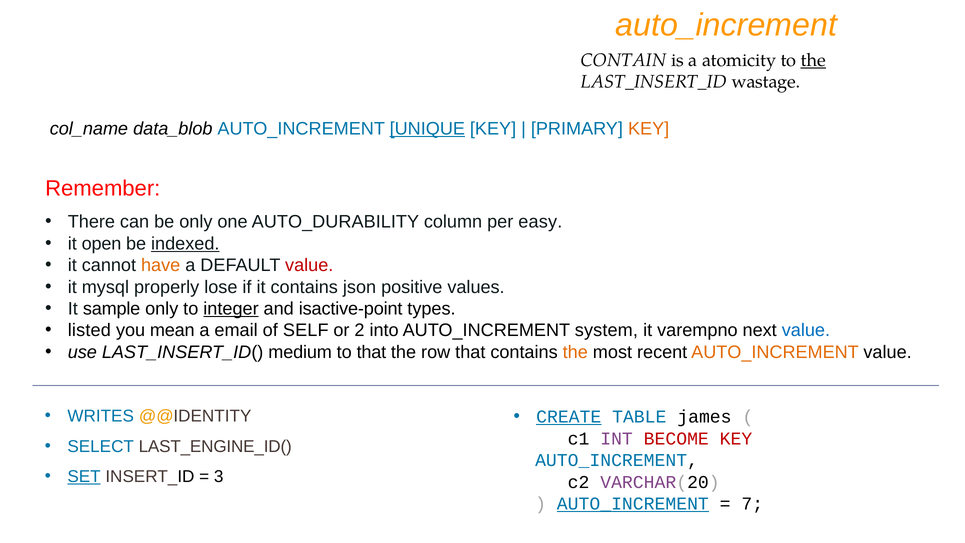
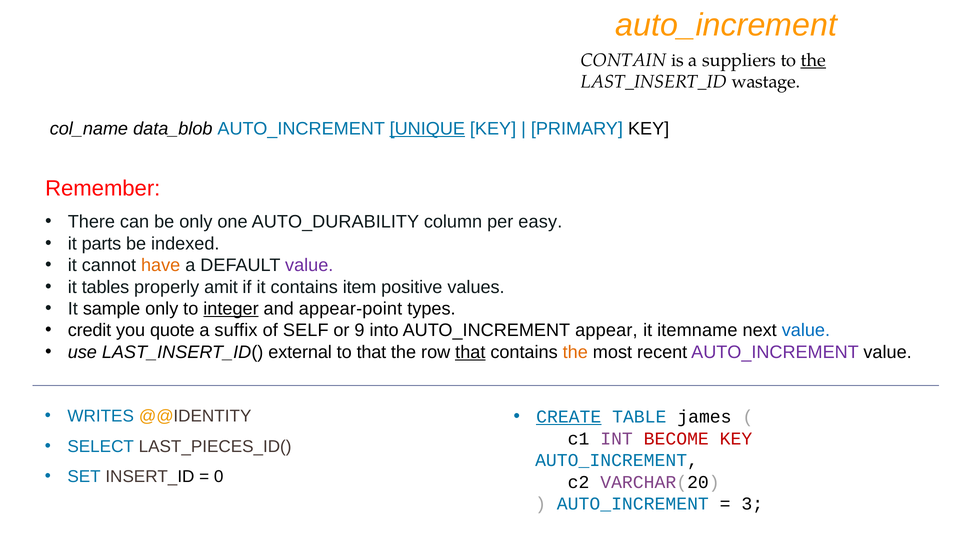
atomicity: atomicity -> suppliers
KEY at (649, 129) colour: orange -> black
open: open -> parts
indexed underline: present -> none
value at (309, 265) colour: red -> purple
mysql: mysql -> tables
lose: lose -> amit
json: json -> item
isactive-point: isactive-point -> appear-point
listed: listed -> credit
mean: mean -> quote
email: email -> suffix
2: 2 -> 9
system: system -> appear
varempno: varempno -> itemname
medium: medium -> external
that at (470, 352) underline: none -> present
AUTO_INCREMENT at (775, 352) colour: orange -> purple
LAST_ENGINE_ID(: LAST_ENGINE_ID( -> LAST_PIECES_ID(
SET underline: present -> none
3: 3 -> 0
AUTO_INCREMENT at (633, 504) underline: present -> none
7: 7 -> 3
